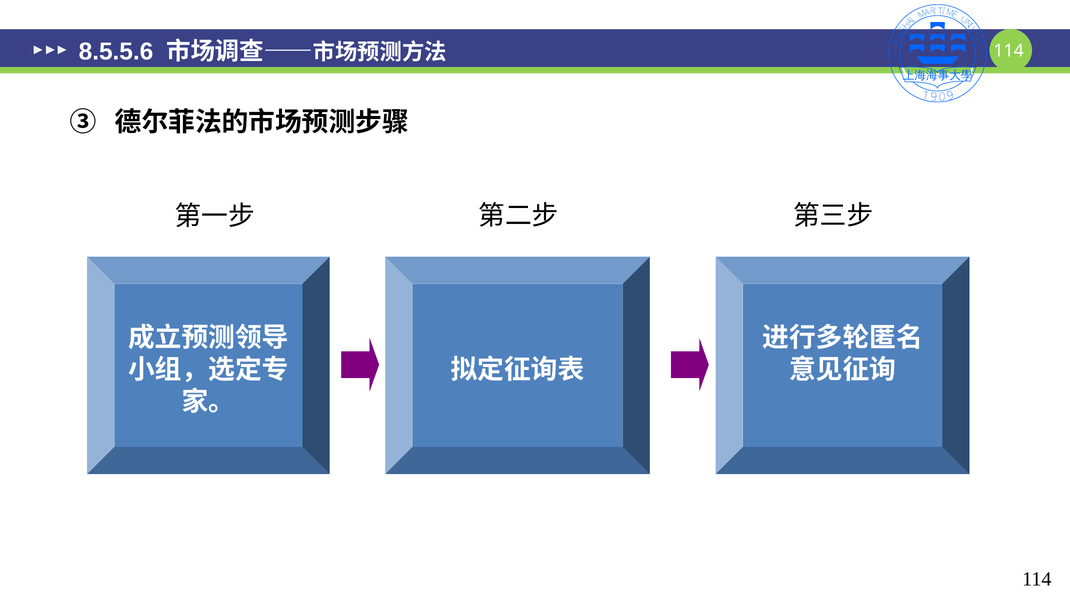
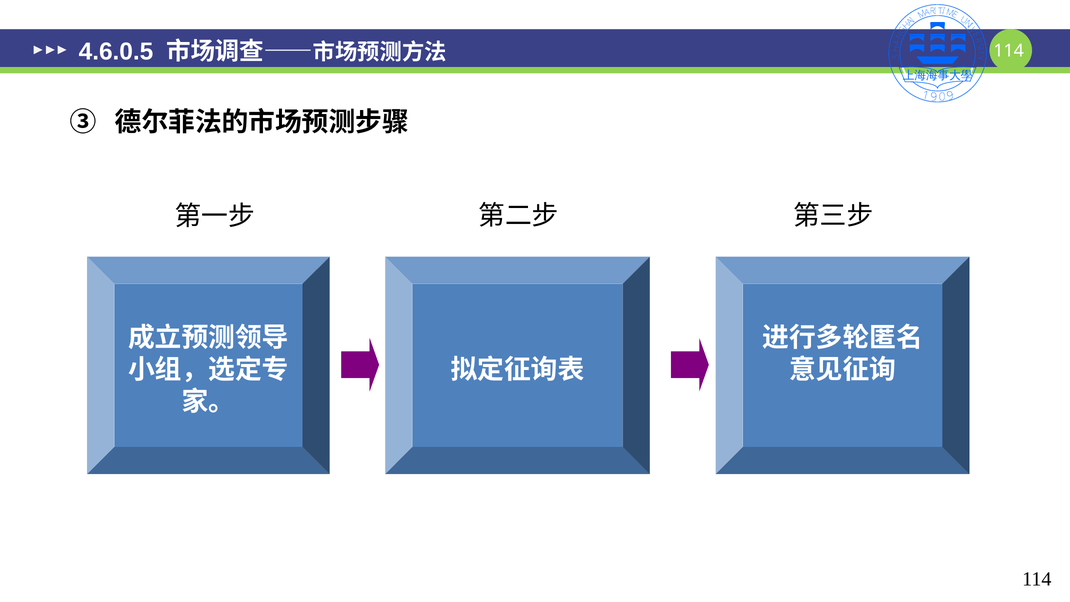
8.5.5.6: 8.5.5.6 -> 4.6.0.5
